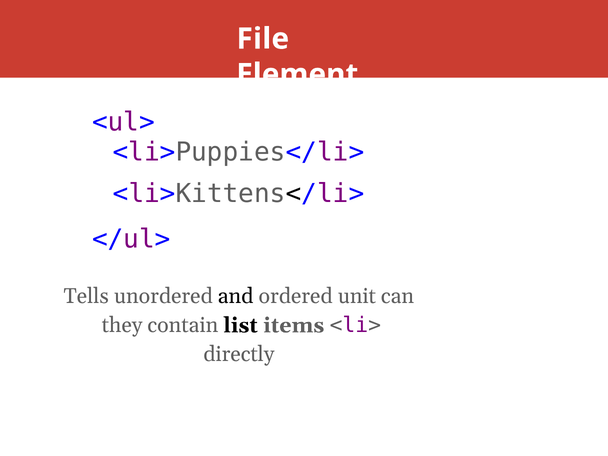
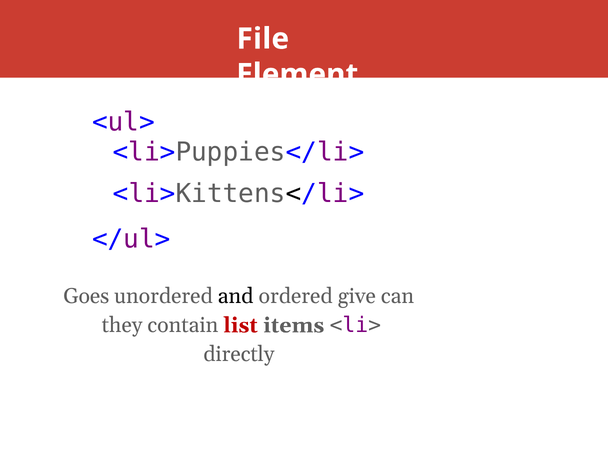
Tells: Tells -> Goes
unit: unit -> give
list colour: black -> red
